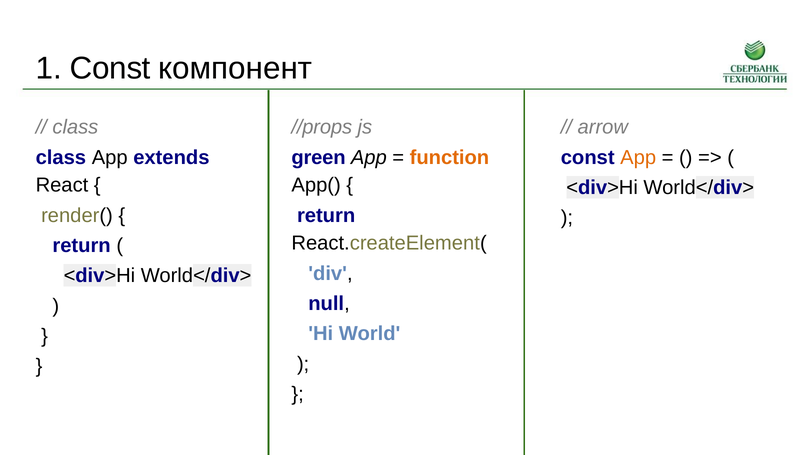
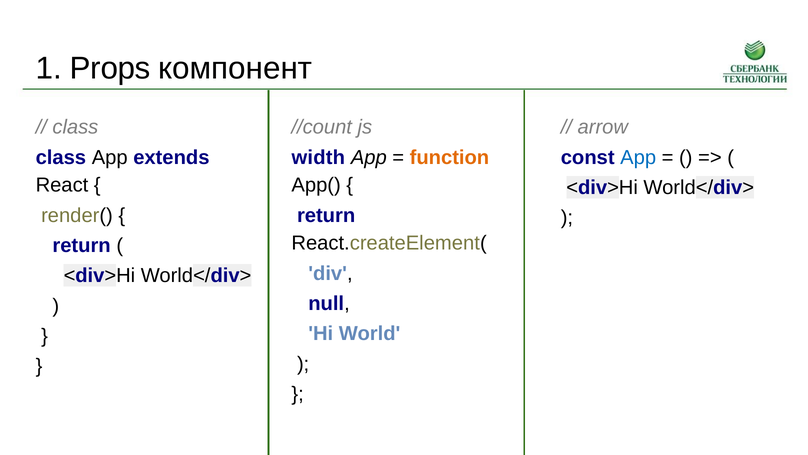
1 Const: Const -> Props
//props: //props -> //count
green: green -> width
App at (638, 157) colour: orange -> blue
